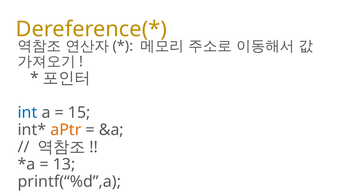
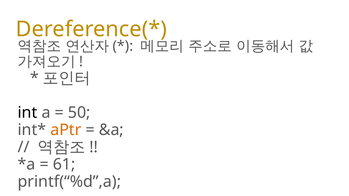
int colour: blue -> black
15: 15 -> 50
13: 13 -> 61
